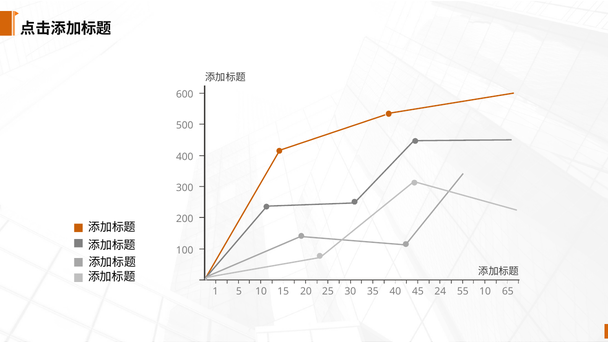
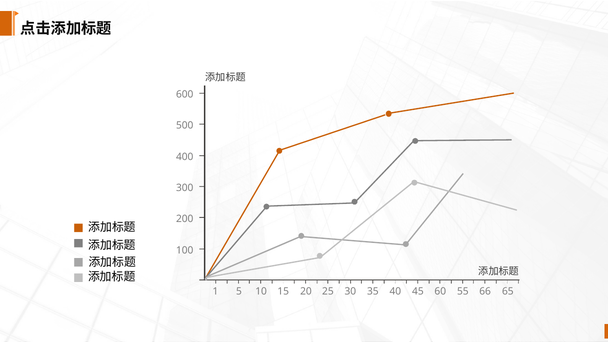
24: 24 -> 60
55 10: 10 -> 66
